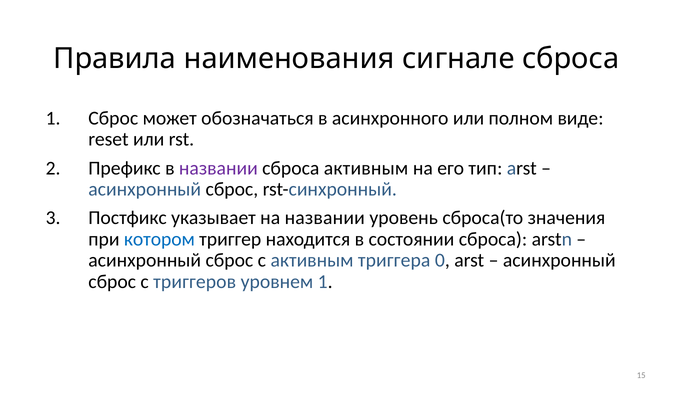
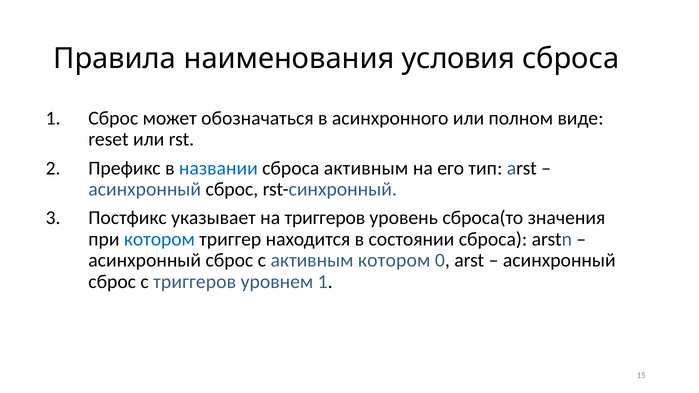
сигнале: сигнале -> условия
названии at (218, 168) colour: purple -> blue
на названии: названии -> триггеров
активным триггера: триггера -> котором
